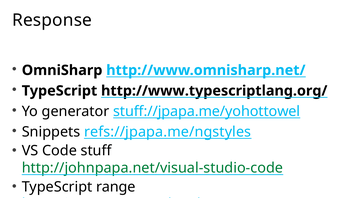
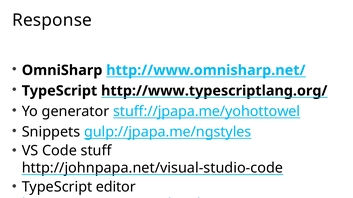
refs://jpapa.me/ngstyles: refs://jpapa.me/ngstyles -> gulp://jpapa.me/ngstyles
http://johnpapa.net/visual-studio-code colour: green -> black
range: range -> editor
